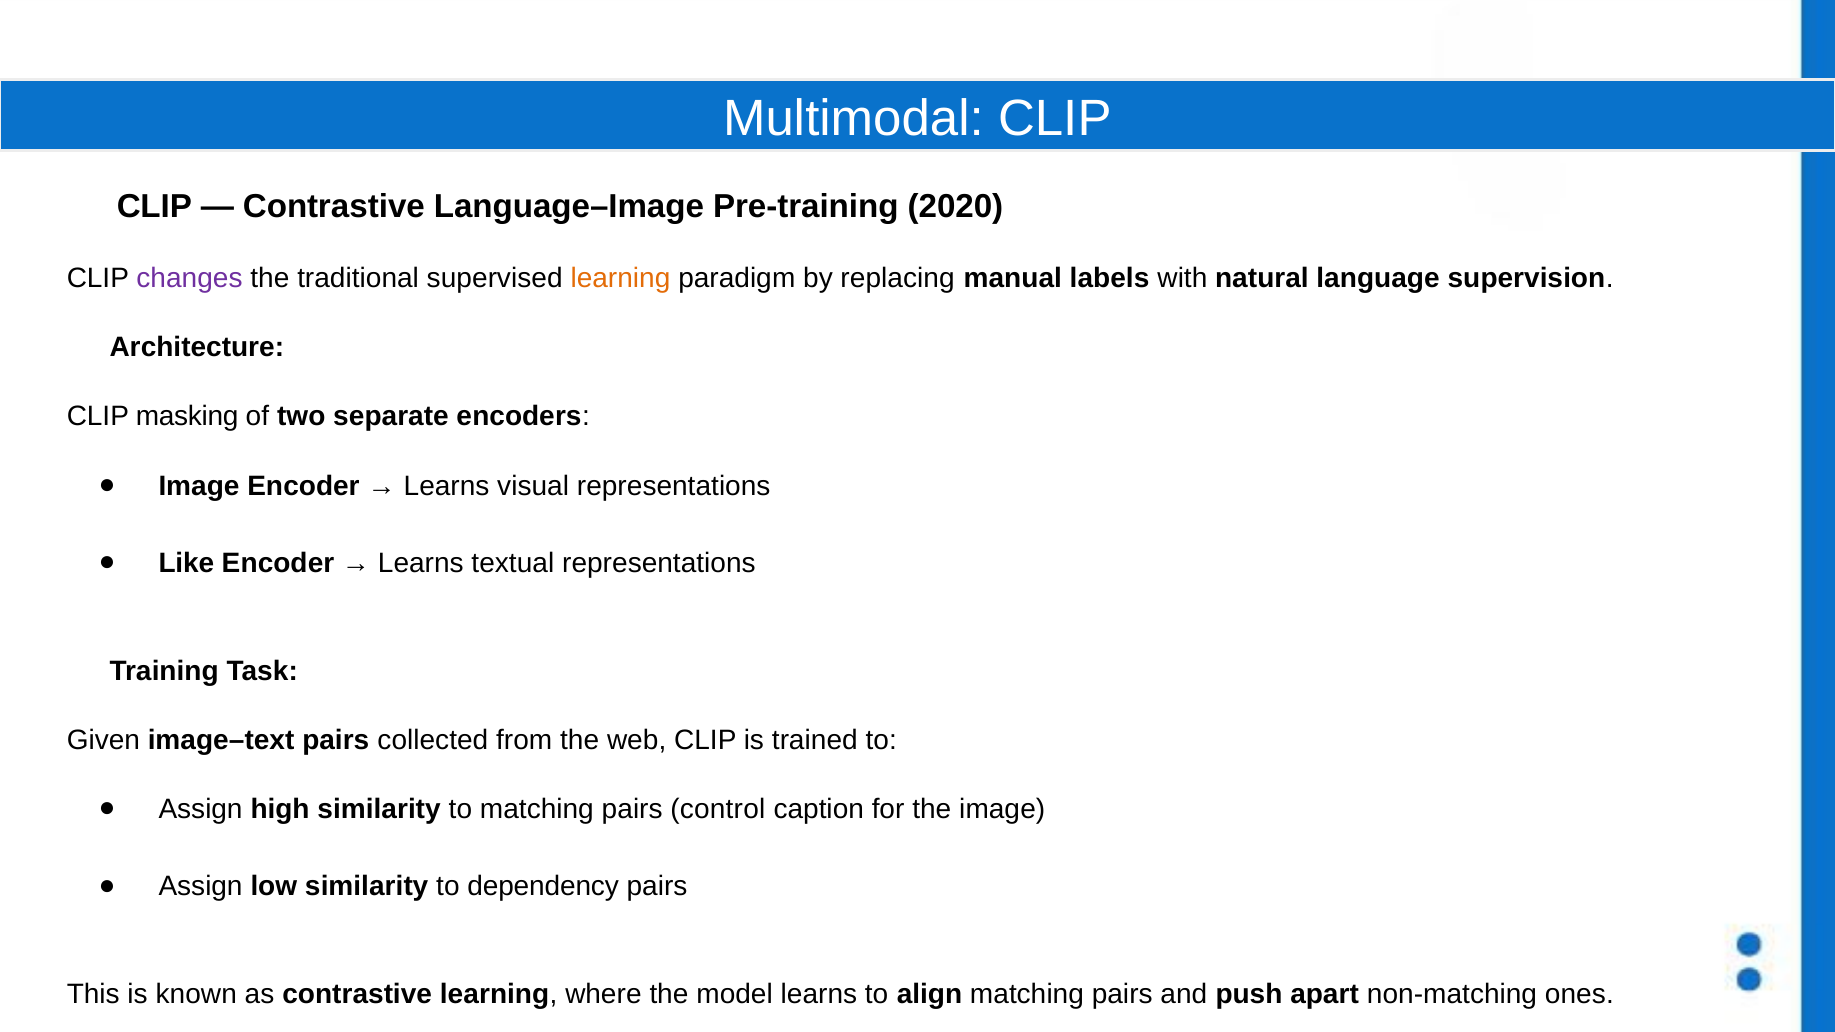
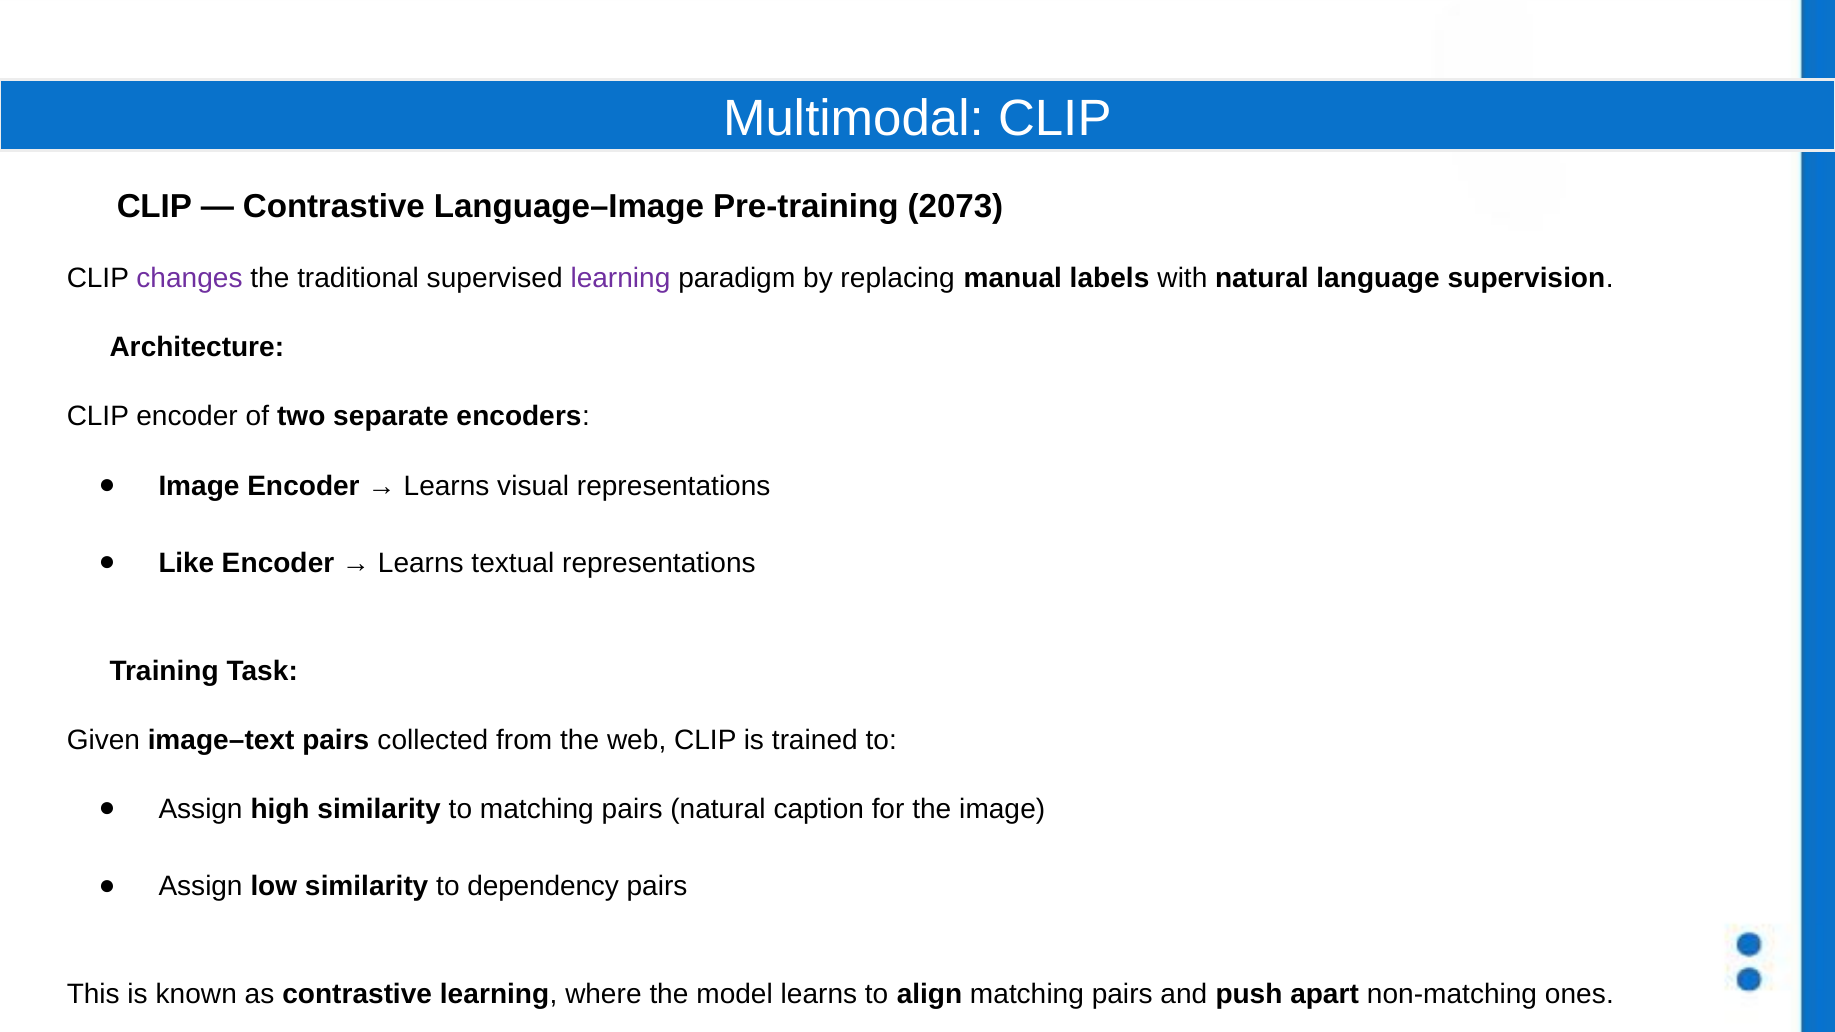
2020: 2020 -> 2073
learning at (620, 278) colour: orange -> purple
CLIP masking: masking -> encoder
pairs control: control -> natural
